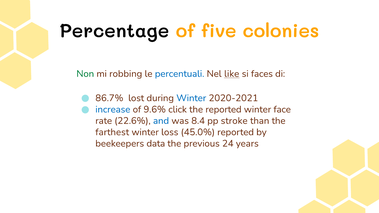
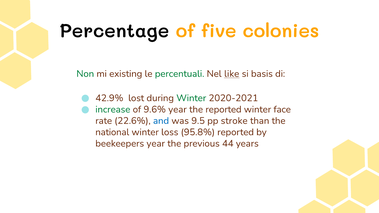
robbing: robbing -> existing
percentuali colour: blue -> green
faces: faces -> basis
86.7%: 86.7% -> 42.9%
Winter at (191, 98) colour: blue -> green
increase colour: blue -> green
9.6% click: click -> year
8.4: 8.4 -> 9.5
farthest: farthest -> national
45.0%: 45.0% -> 95.8%
beekeepers data: data -> year
24: 24 -> 44
